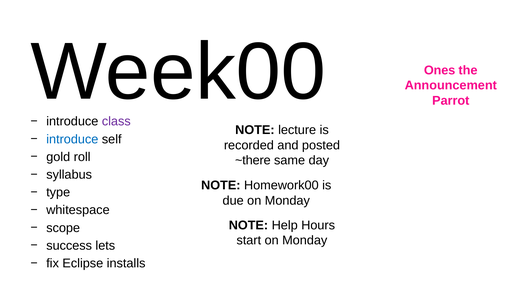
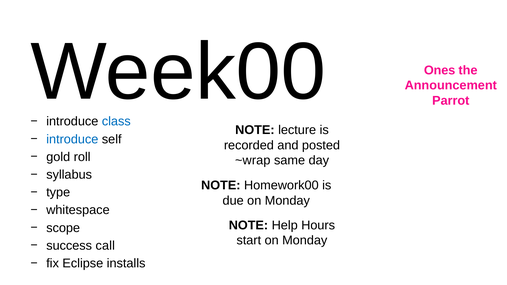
class colour: purple -> blue
~there: ~there -> ~wrap
lets: lets -> call
